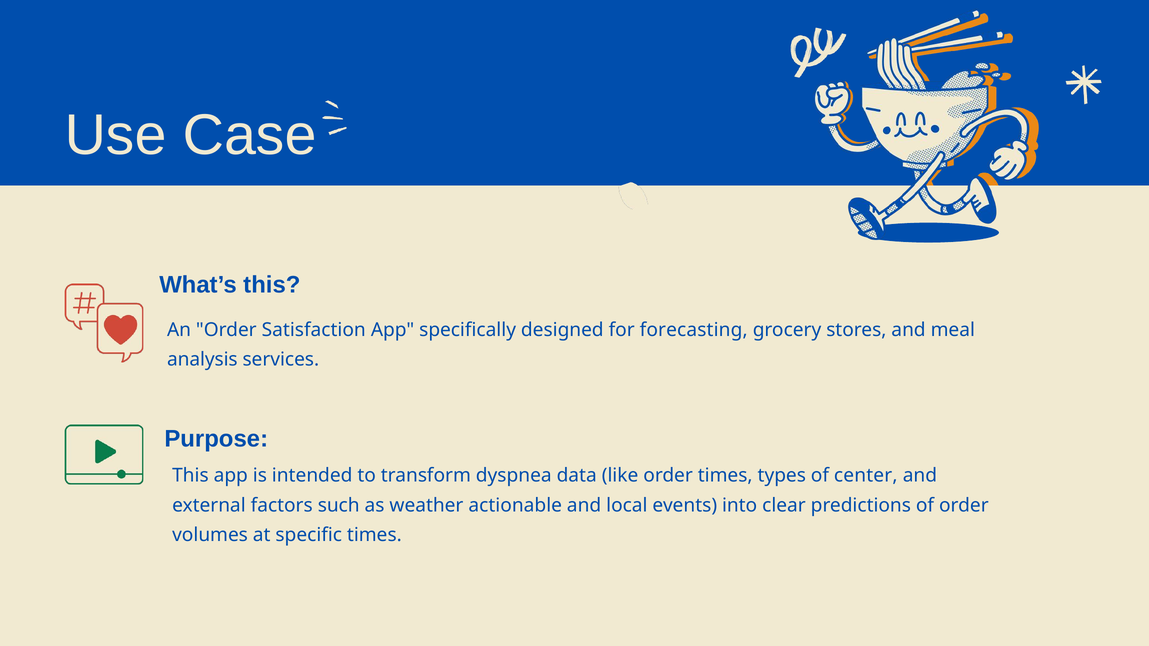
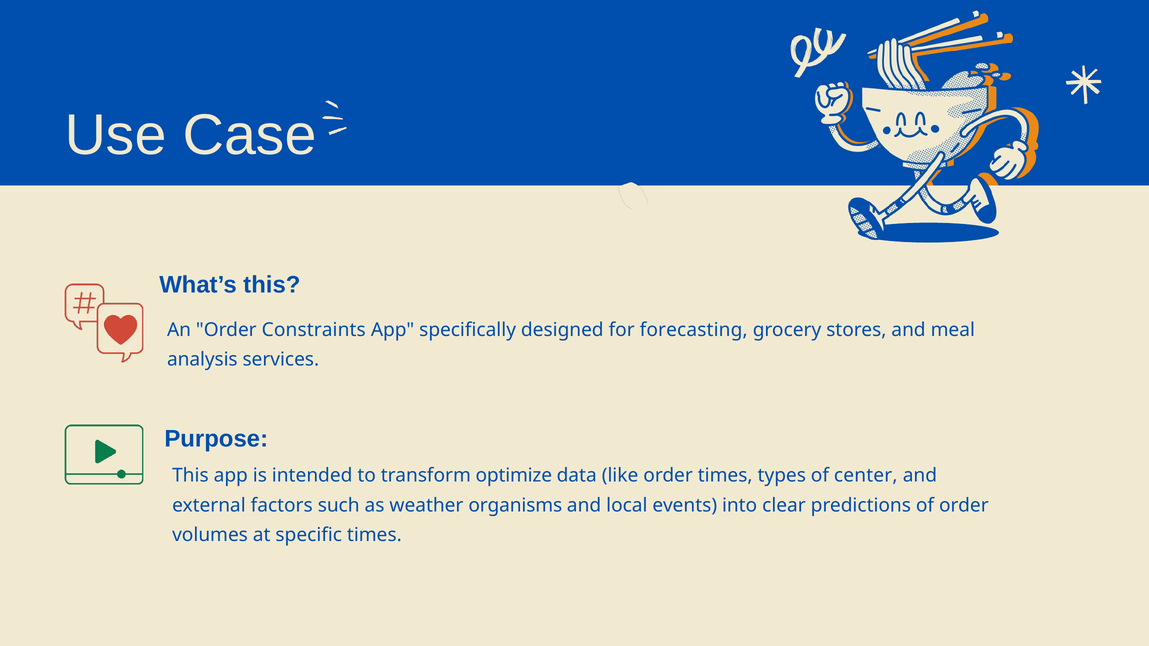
Satisfaction: Satisfaction -> Constraints
dyspnea: dyspnea -> optimize
actionable: actionable -> organisms
